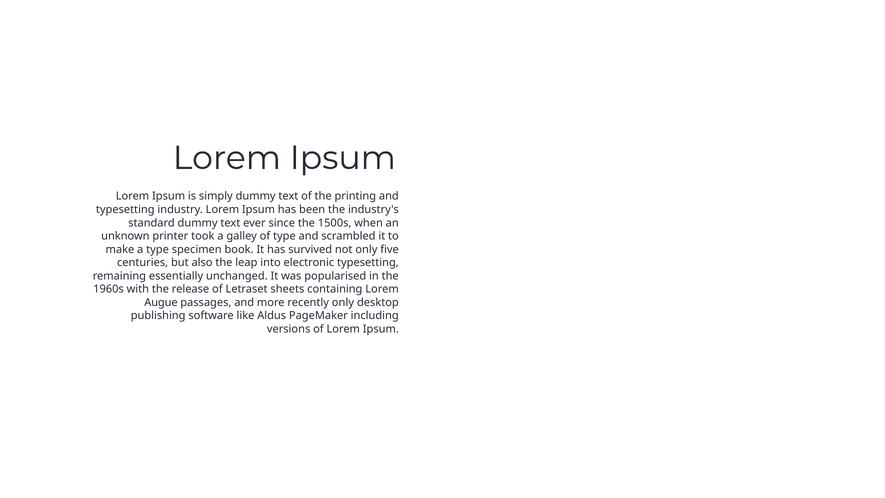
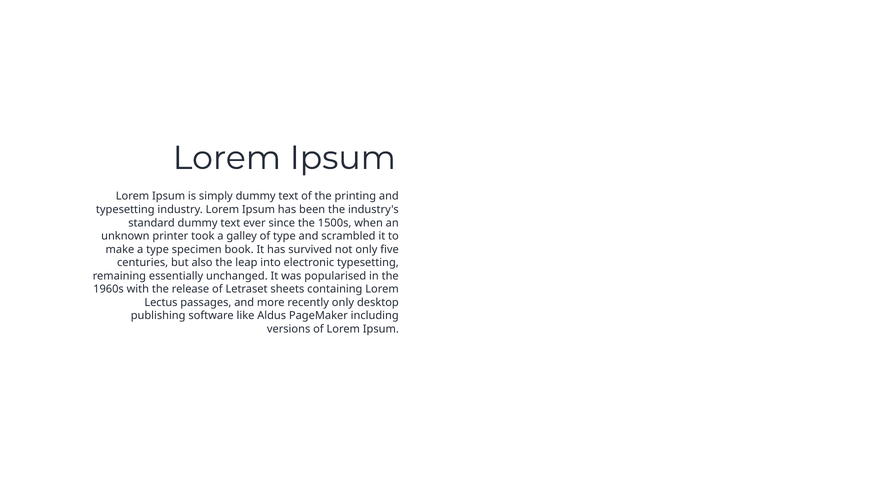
Augue: Augue -> Lectus
